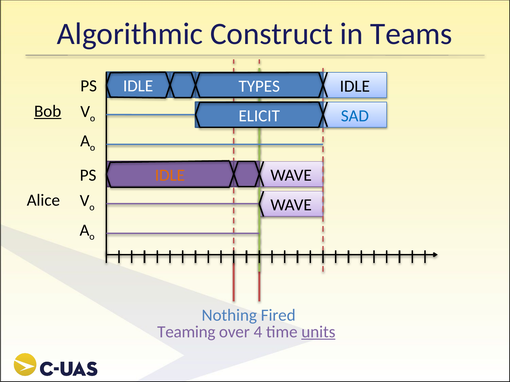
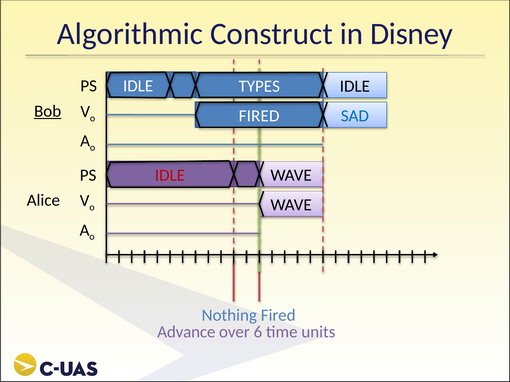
Teams: Teams -> Disney
ELICIT at (259, 116): ELICIT -> FIRED
IDLE at (170, 175) colour: orange -> red
Teaming: Teaming -> Advance
4: 4 -> 6
units underline: present -> none
